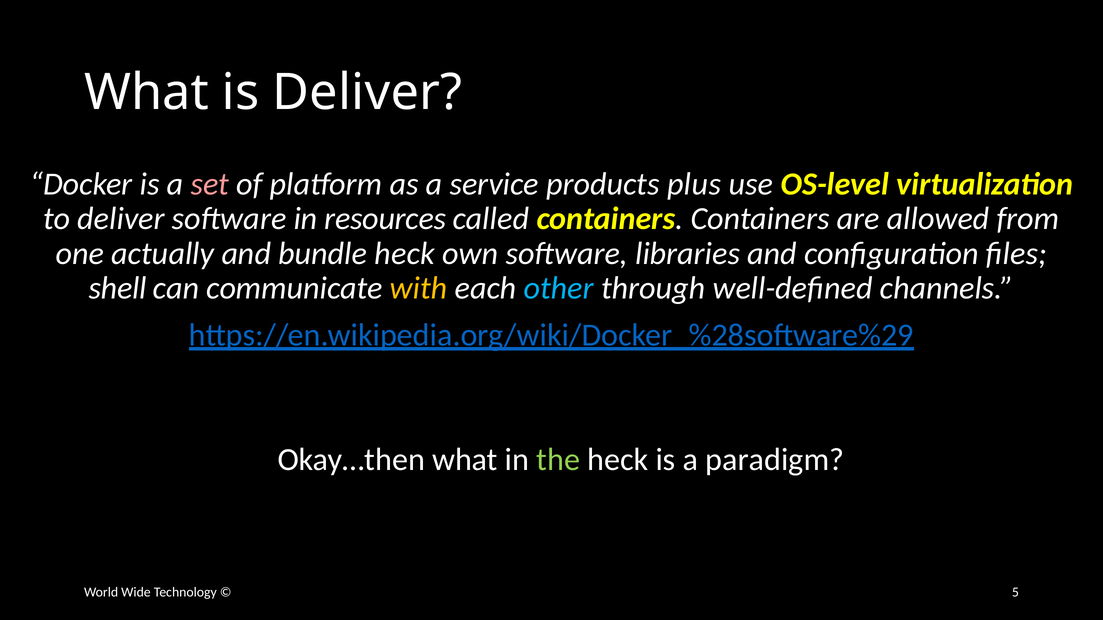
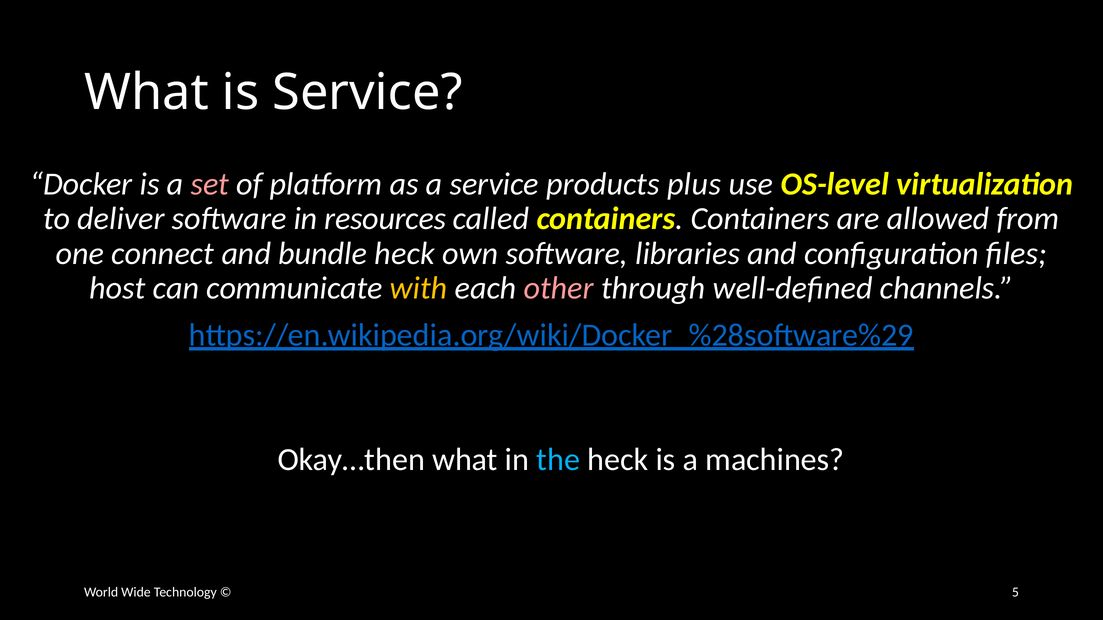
is Deliver: Deliver -> Service
actually: actually -> connect
shell: shell -> host
other colour: light blue -> pink
the colour: light green -> light blue
paradigm: paradigm -> machines
